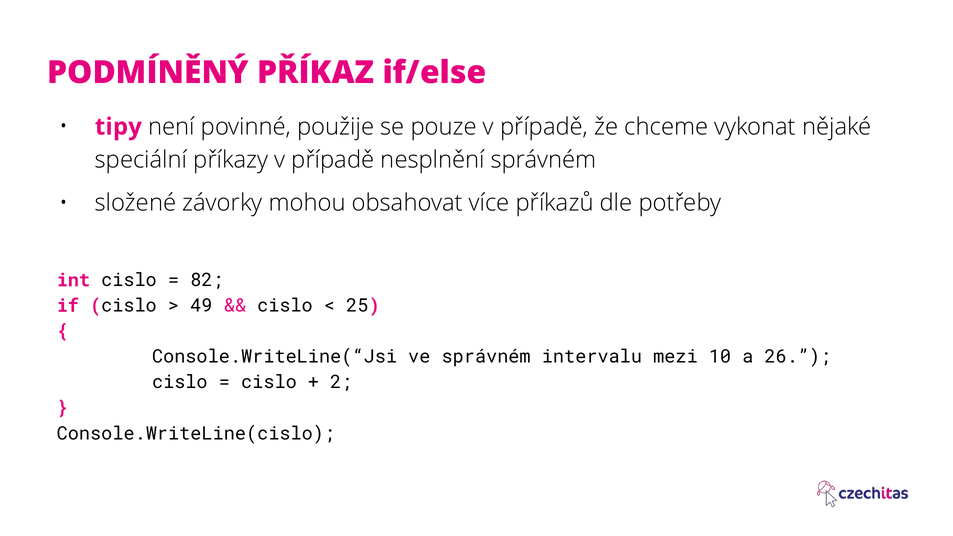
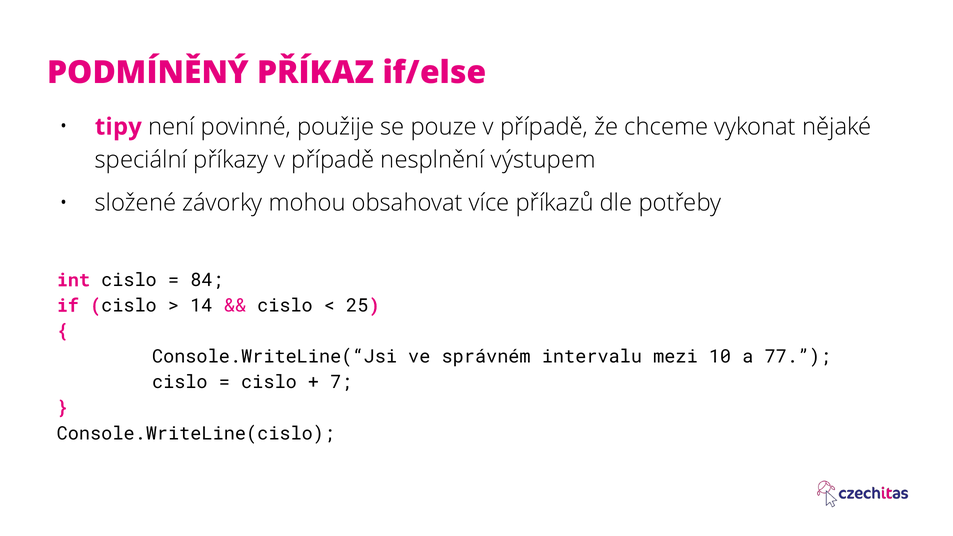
nesplnění správném: správném -> výstupem
82: 82 -> 84
49: 49 -> 14
26: 26 -> 77
2: 2 -> 7
